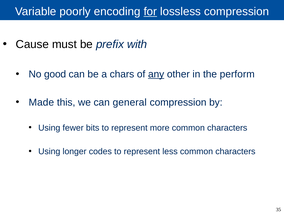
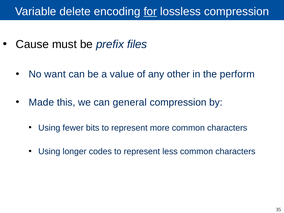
poorly: poorly -> delete
with: with -> files
good: good -> want
chars: chars -> value
any underline: present -> none
